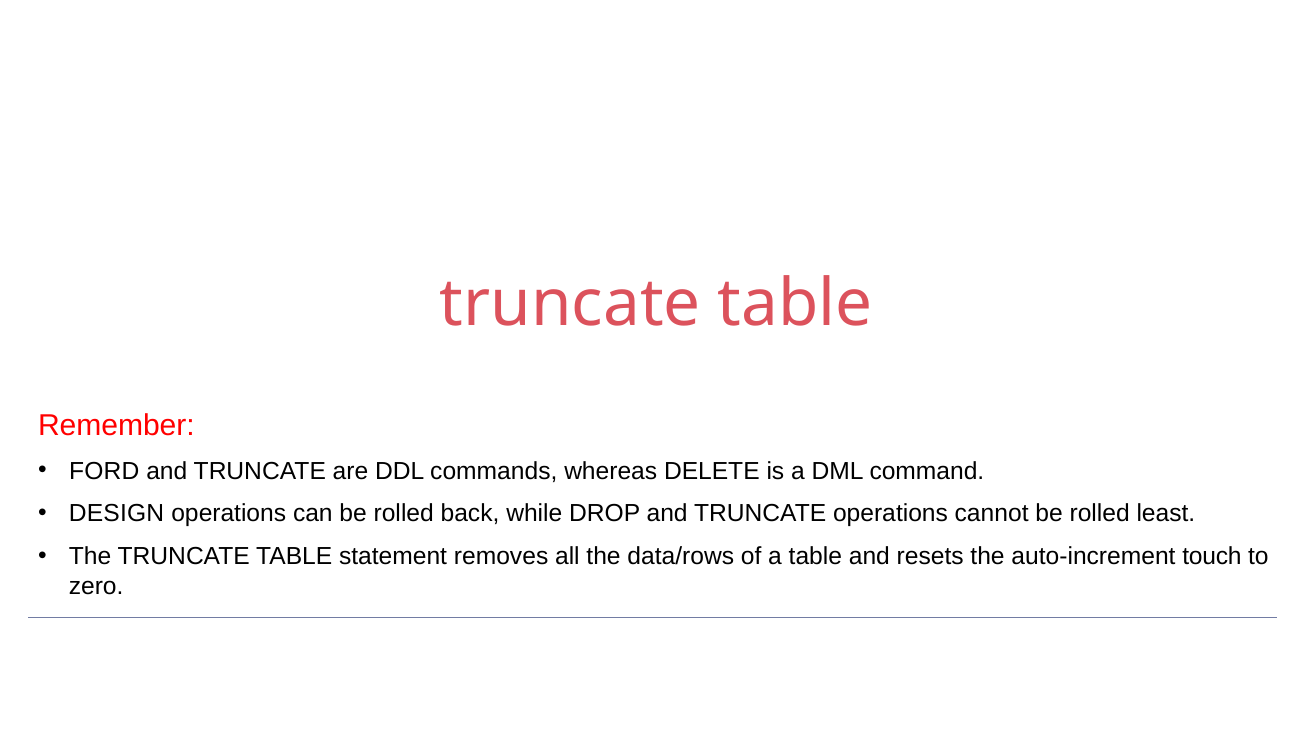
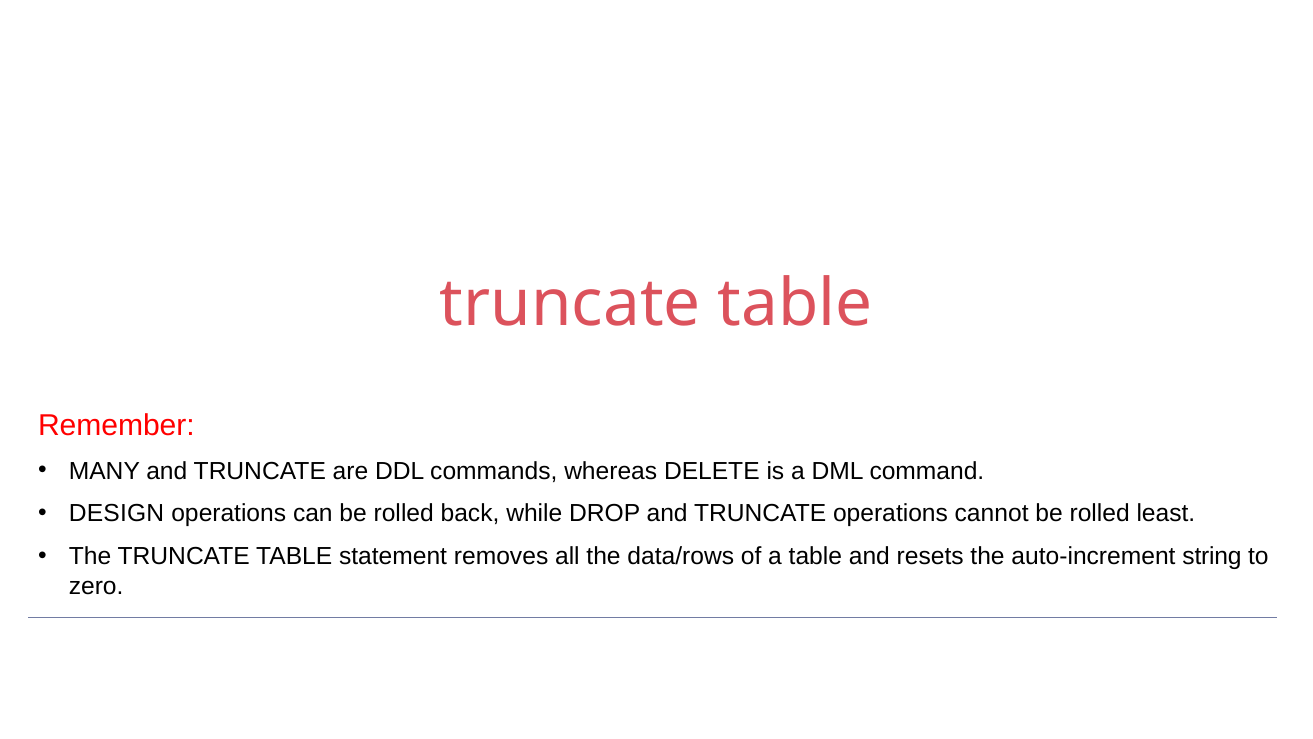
FORD: FORD -> MANY
touch: touch -> string
